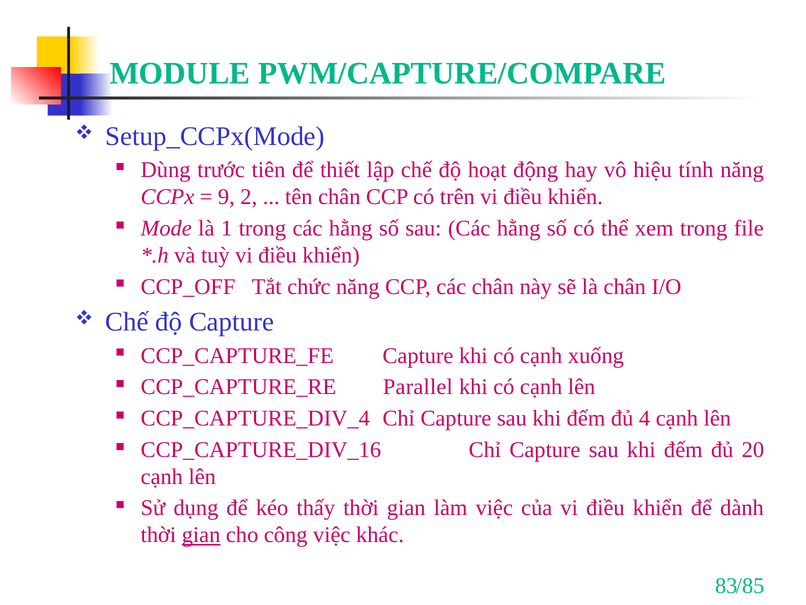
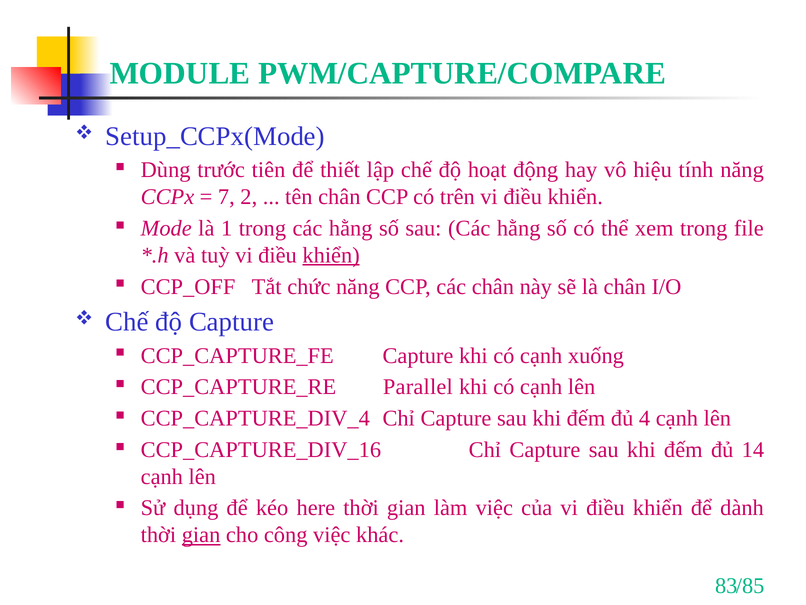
9: 9 -> 7
khiển at (331, 255) underline: none -> present
20: 20 -> 14
thấy: thấy -> here
